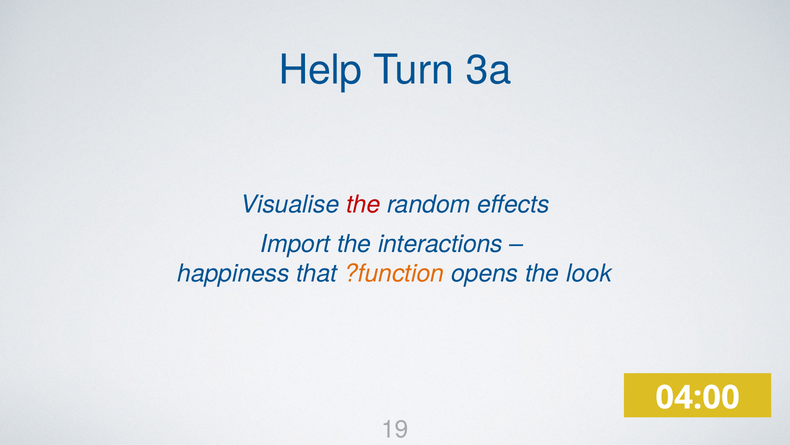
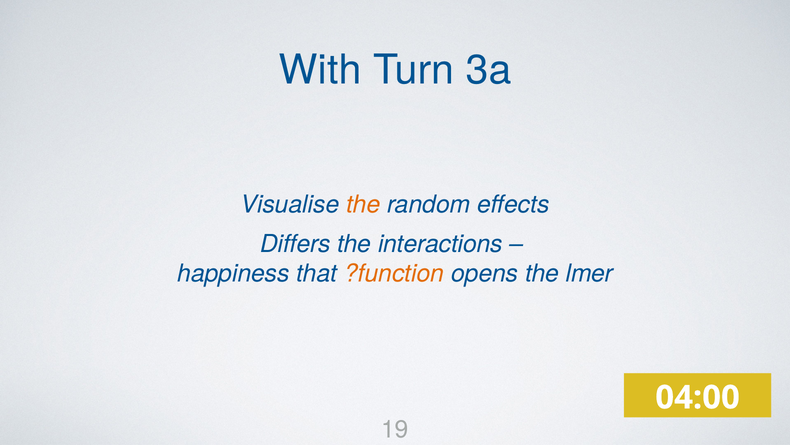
Help: Help -> With
the at (363, 204) colour: red -> orange
Import: Import -> Differs
look: look -> lmer
